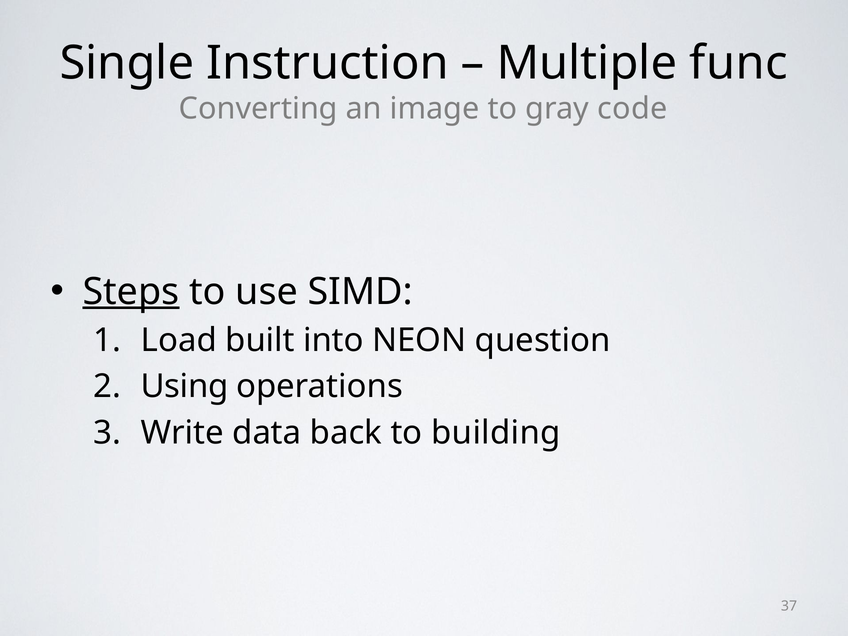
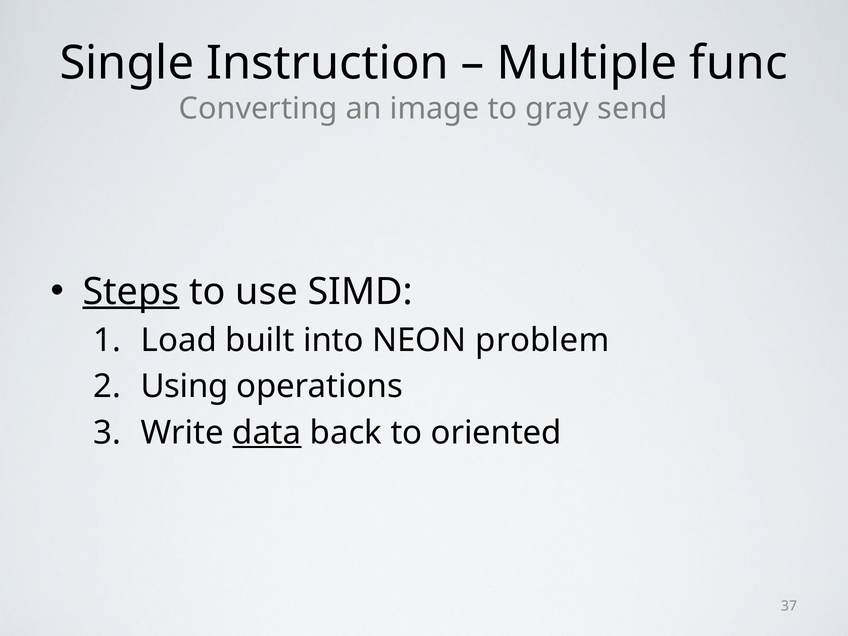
code: code -> send
question: question -> problem
data underline: none -> present
building: building -> oriented
